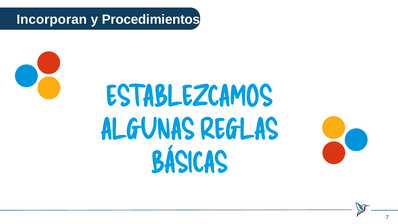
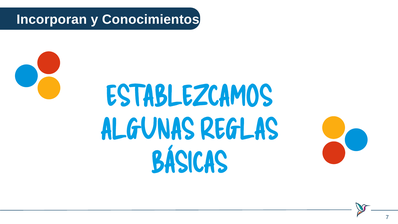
Procedimientos: Procedimientos -> Conocimientos
